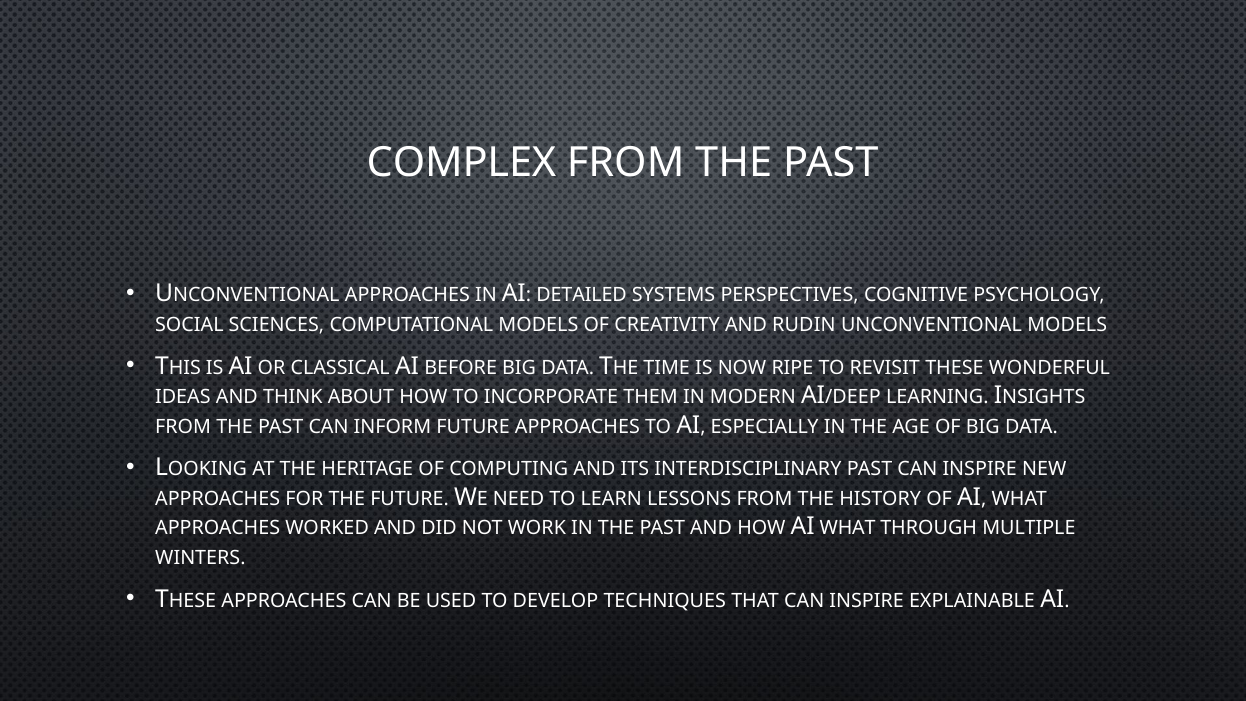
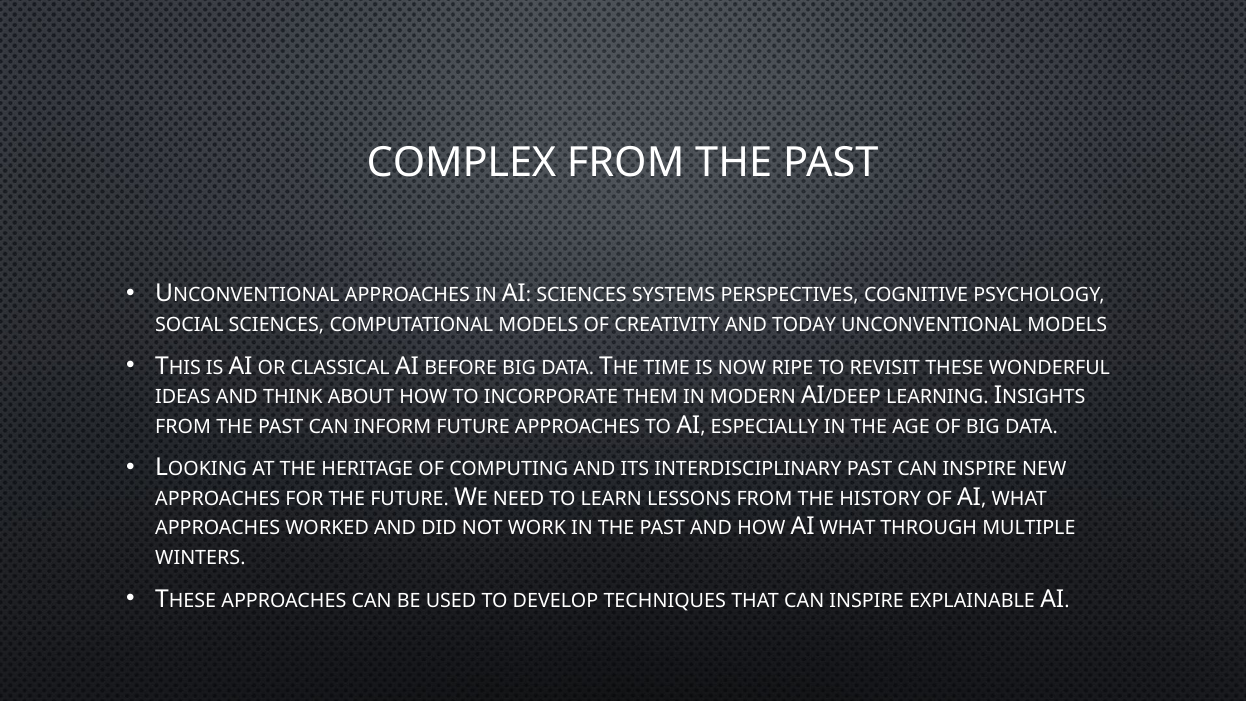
DETAILED at (582, 295): DETAILED -> SCIENCES
RUDIN: RUDIN -> TODAY
